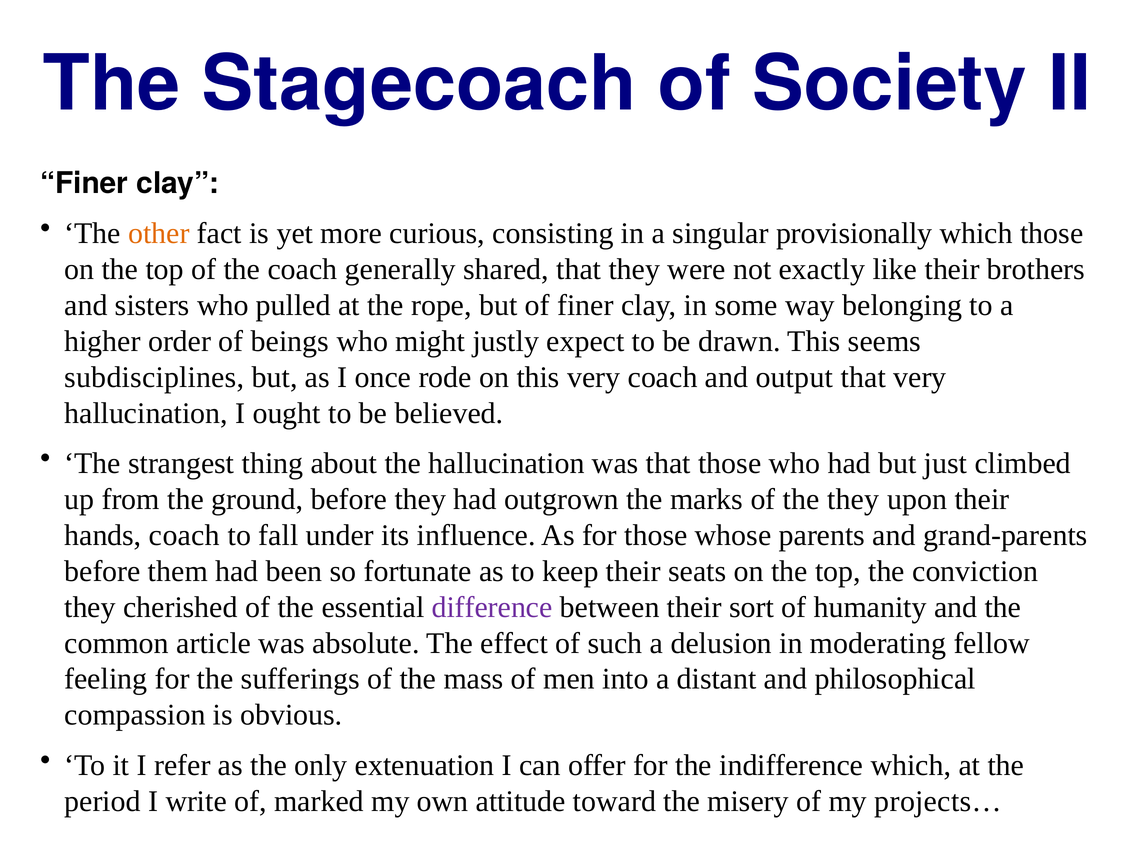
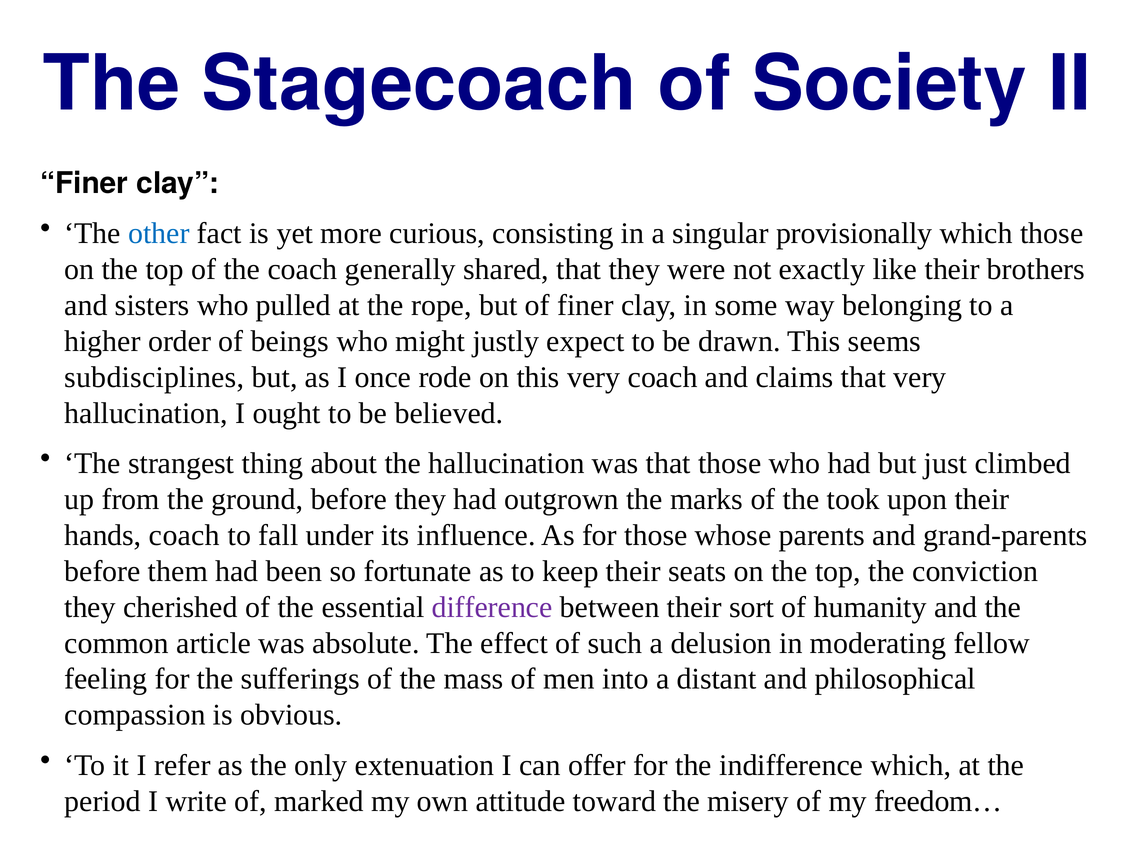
other colour: orange -> blue
output: output -> claims
the they: they -> took
projects…: projects… -> freedom…
